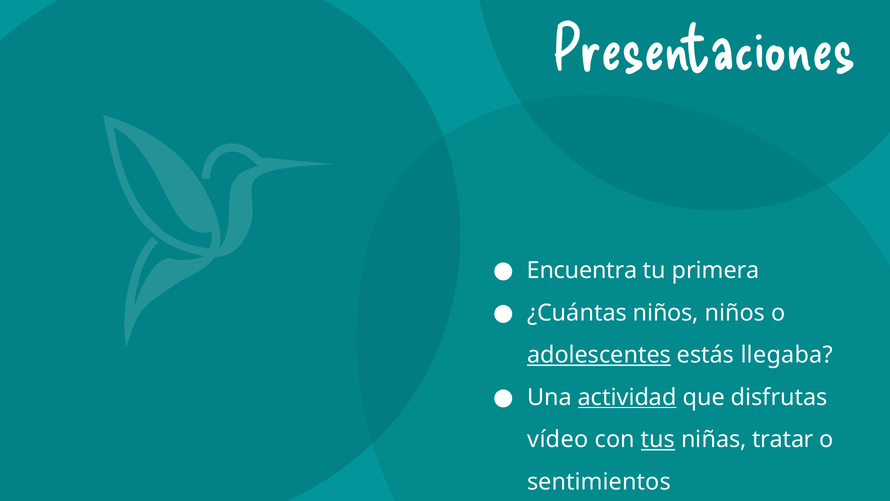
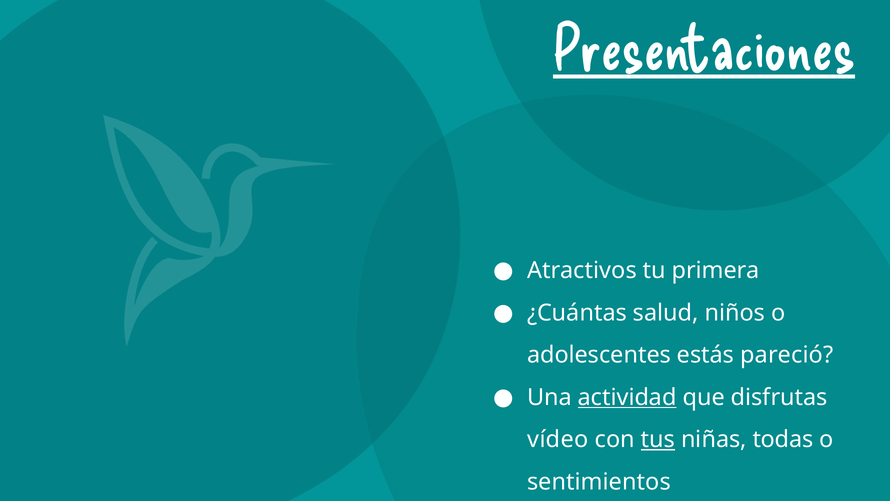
Presentaciones underline: none -> present
Encuentra: Encuentra -> Atractivos
¿Cuántas niños: niños -> salud
adolescentes underline: present -> none
llegaba: llegaba -> pareció
tratar: tratar -> todas
